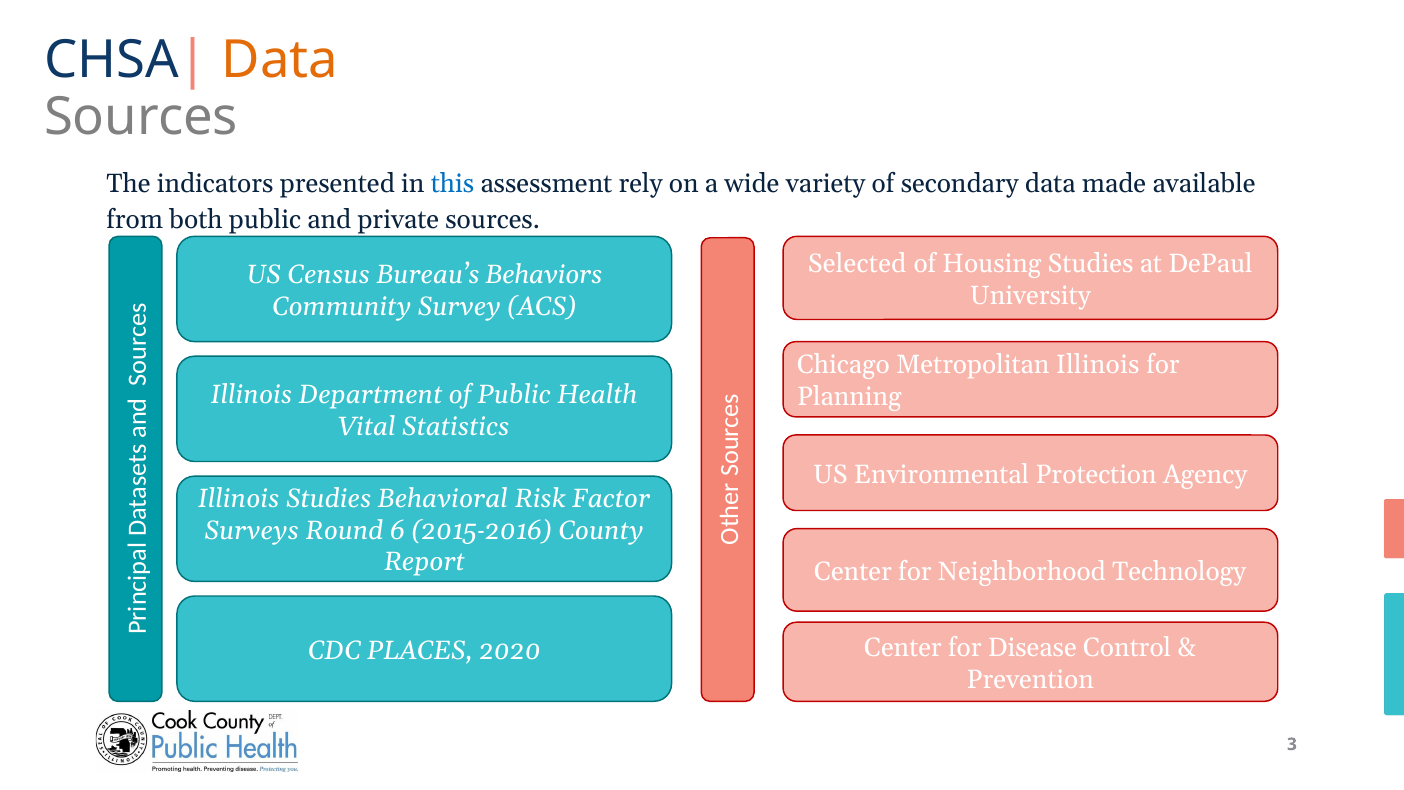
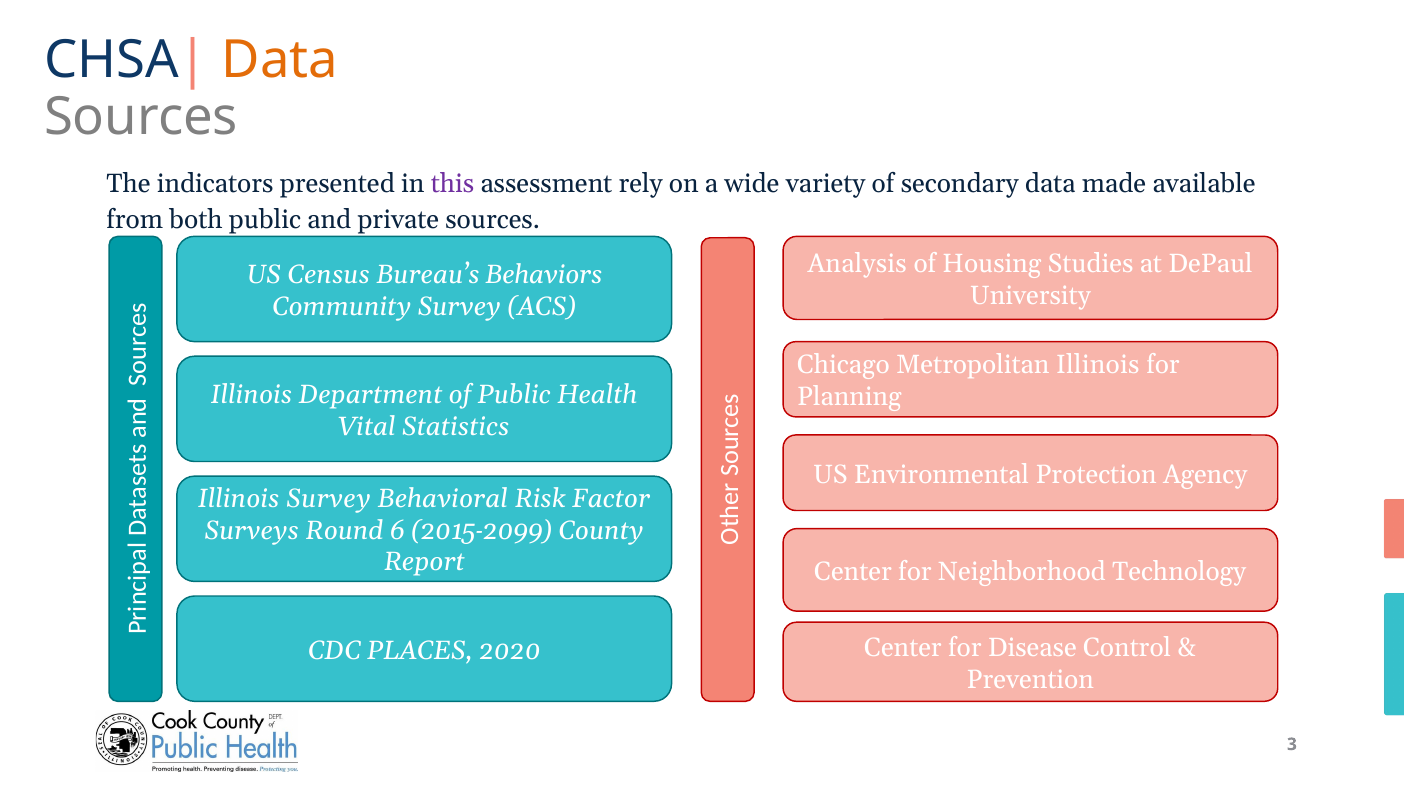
this colour: blue -> purple
Selected: Selected -> Analysis
Illinois Studies: Studies -> Survey
2015‐2016: 2015‐2016 -> 2015‐2099
